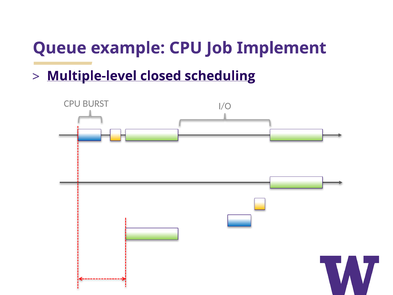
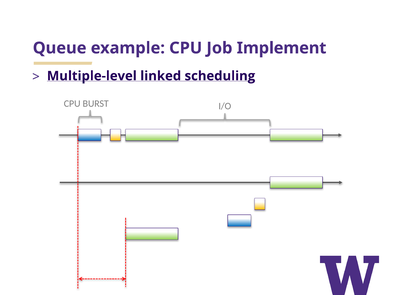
closed: closed -> linked
